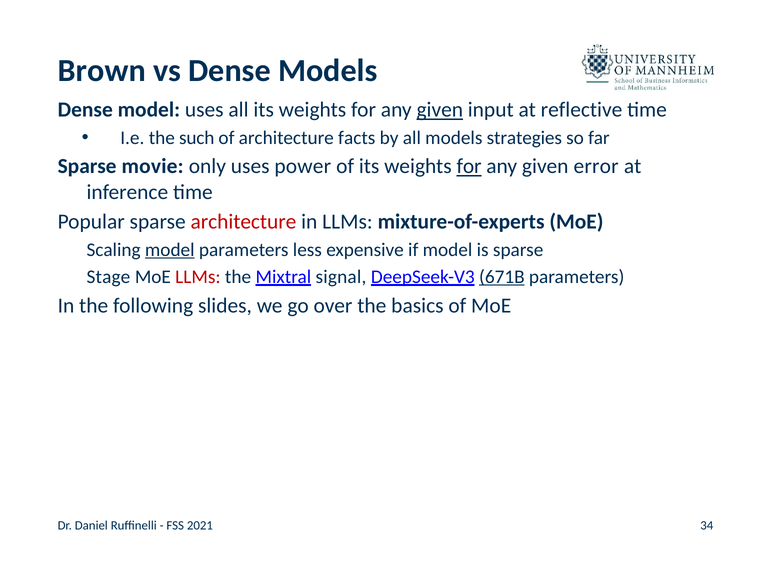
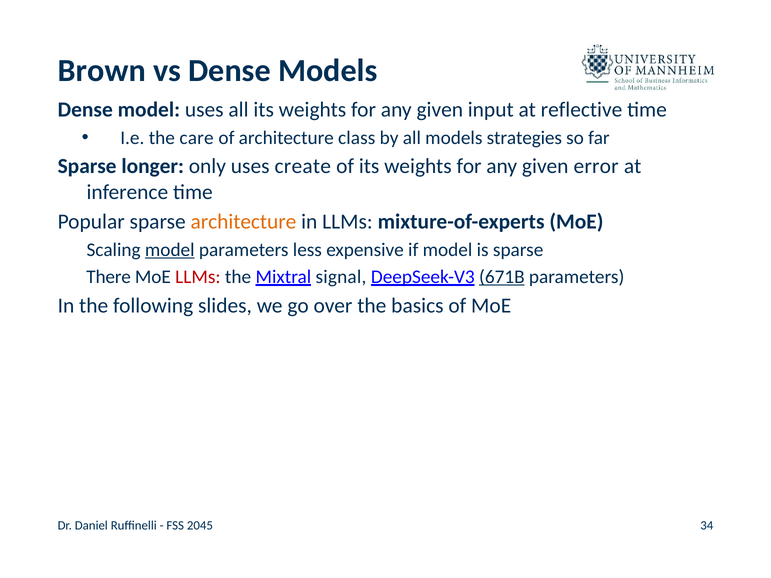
given at (440, 110) underline: present -> none
such: such -> care
facts: facts -> class
movie: movie -> longer
power: power -> create
for at (469, 166) underline: present -> none
architecture at (243, 222) colour: red -> orange
Stage: Stage -> There
2021: 2021 -> 2045
